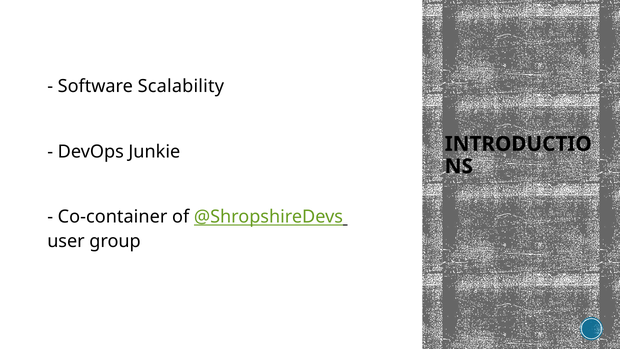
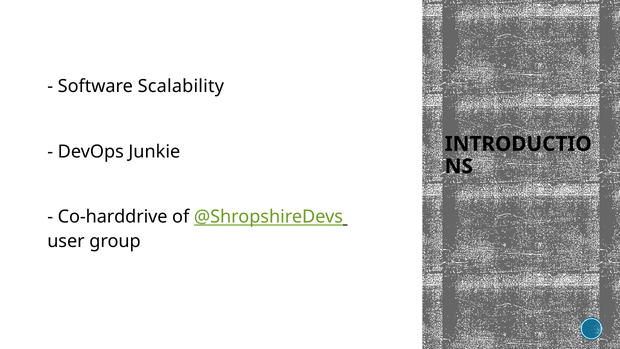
Co-container: Co-container -> Co-harddrive
